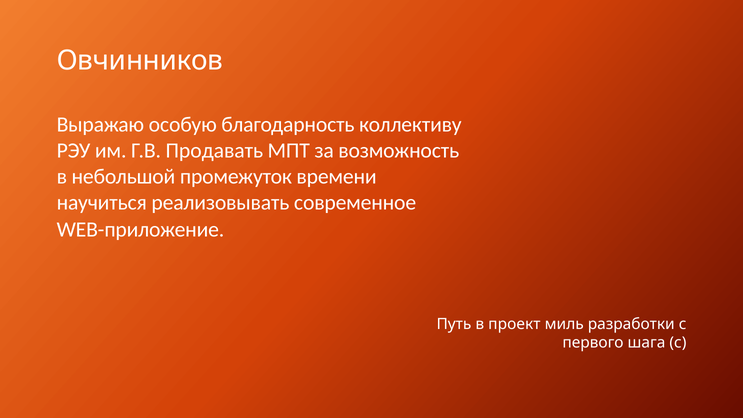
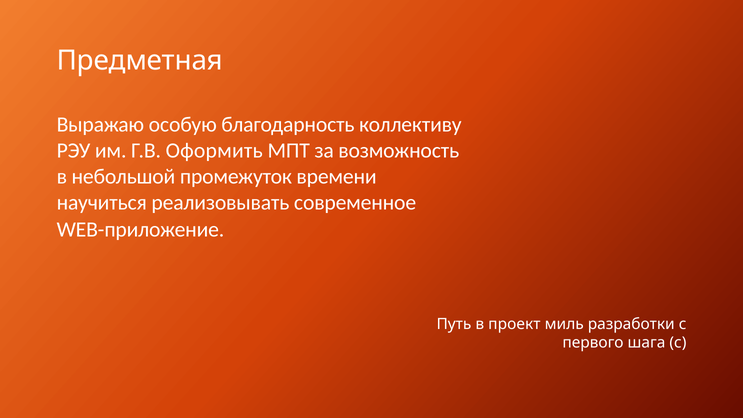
Овчинников: Овчинников -> Предметная
Продавать: Продавать -> Оформить
